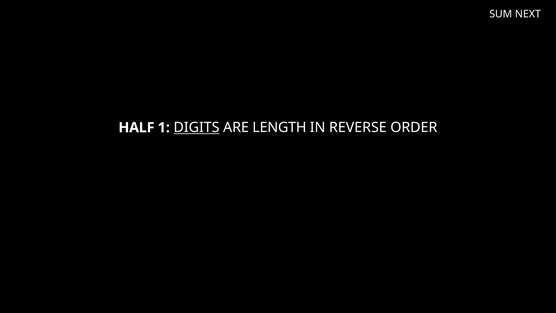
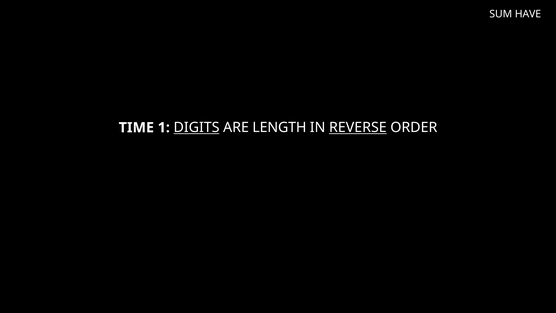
NEXT: NEXT -> HAVE
HALF: HALF -> TIME
REVERSE underline: none -> present
